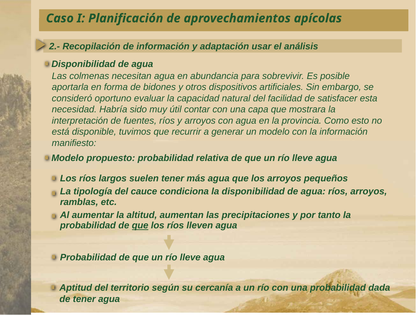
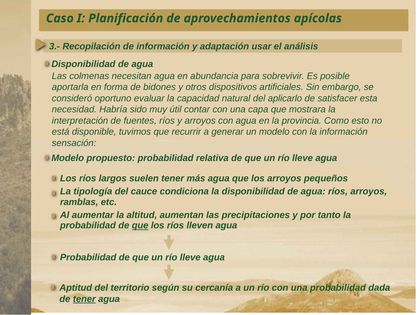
2.-: 2.- -> 3.-
facilidad: facilidad -> aplicarlo
manifiesto: manifiesto -> sensación
tener at (84, 299) underline: none -> present
